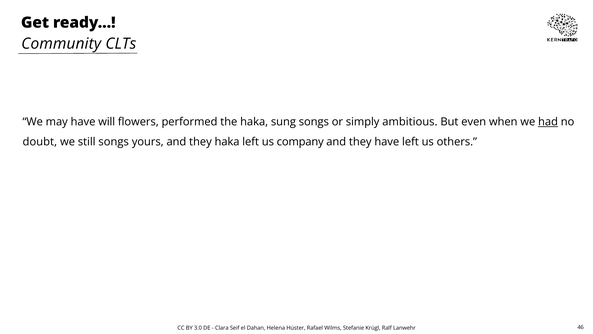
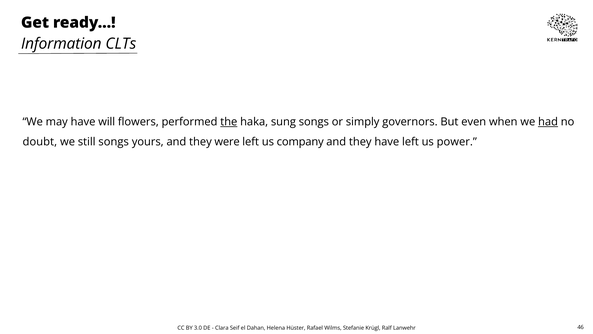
Community: Community -> Information
the underline: none -> present
ambitious: ambitious -> governors
they haka: haka -> were
others: others -> power
